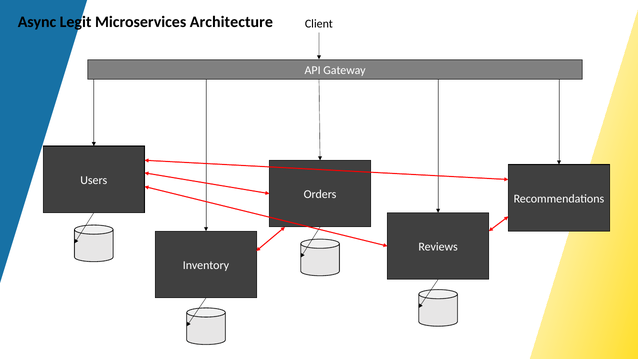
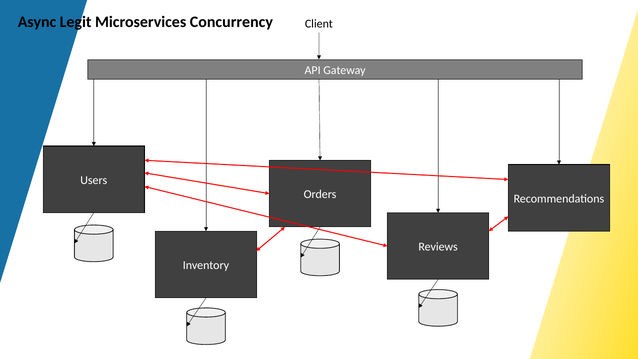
Architecture: Architecture -> Concurrency
